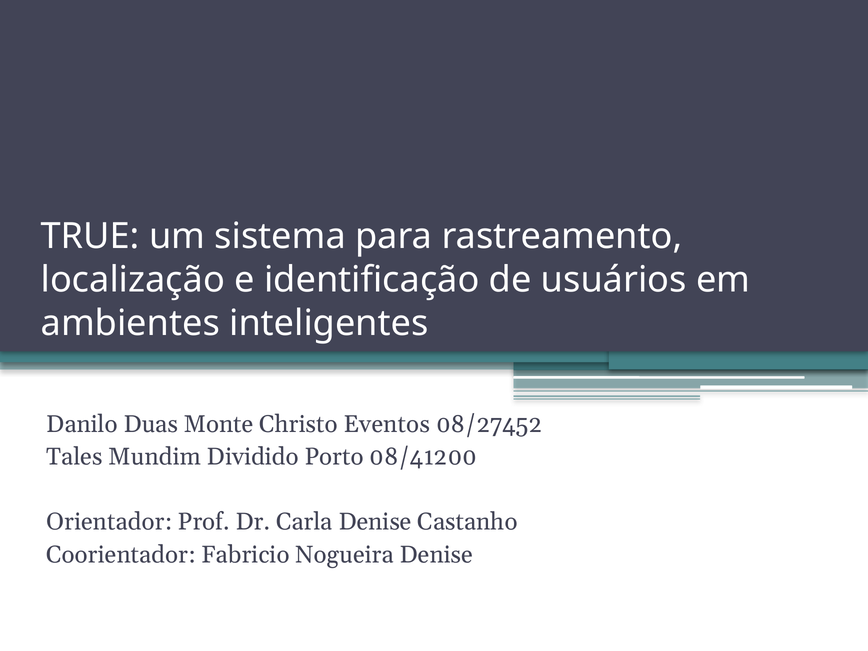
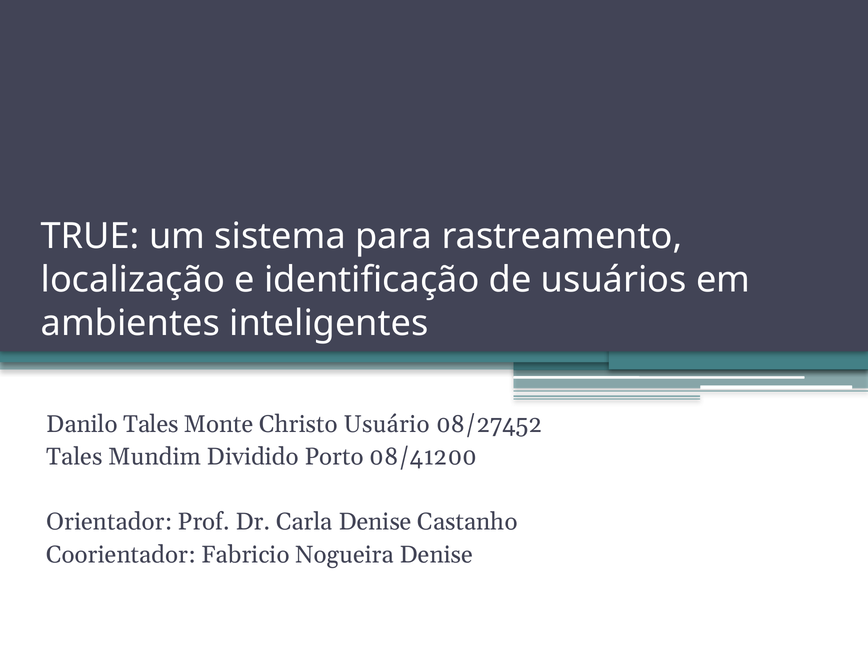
Danilo Duas: Duas -> Tales
Eventos: Eventos -> Usuário
